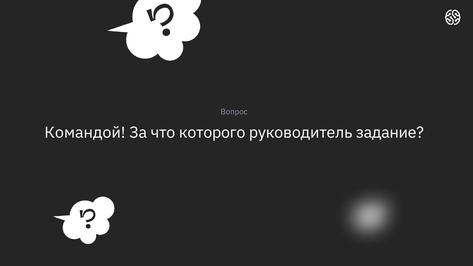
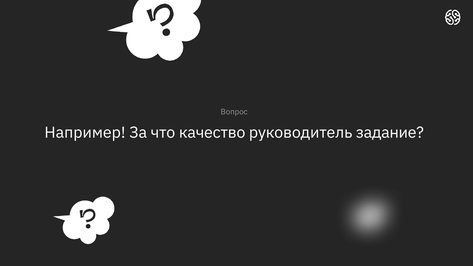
Командой: Командой -> Например
которого: которого -> качество
